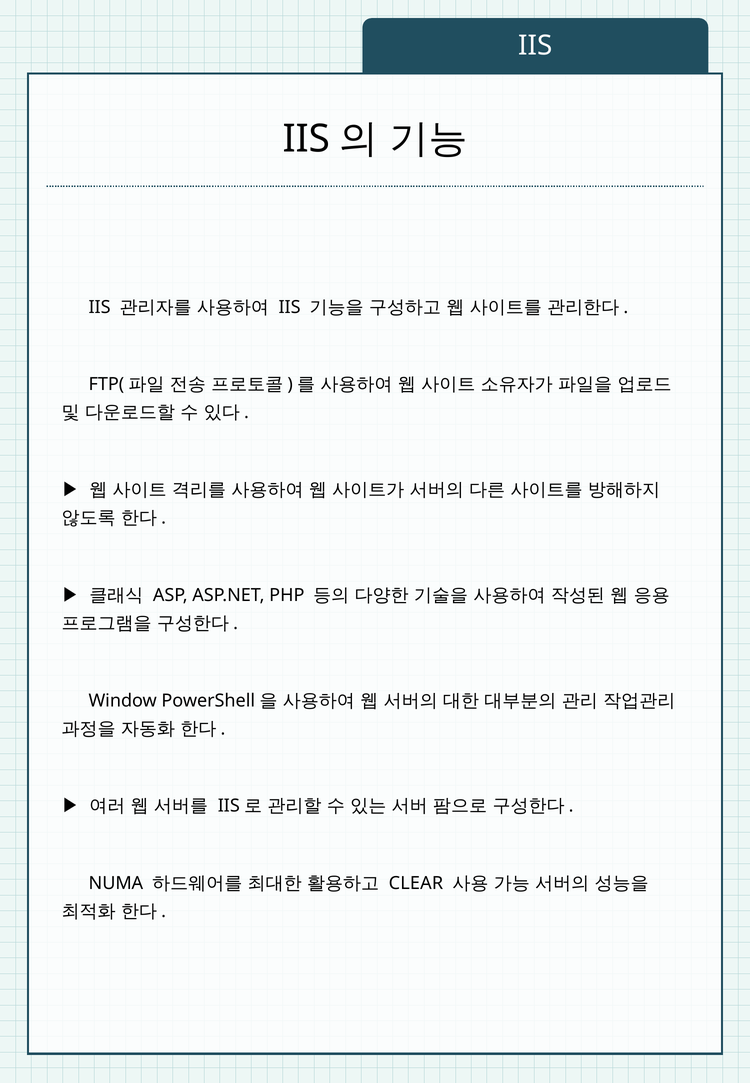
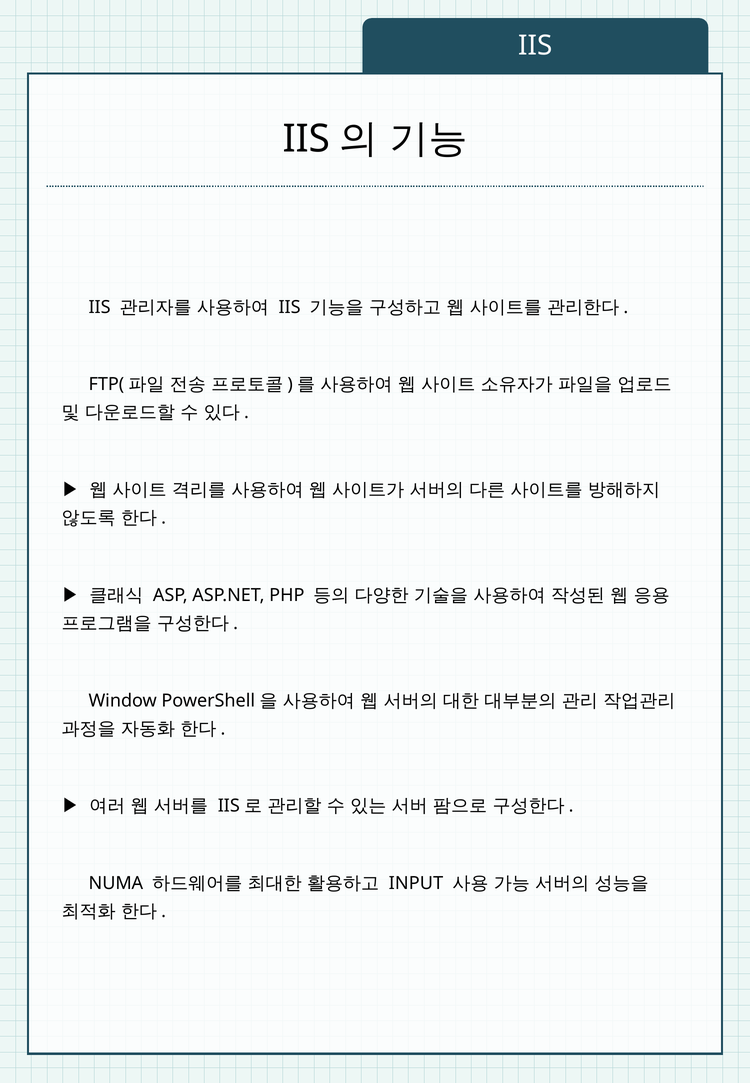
CLEAR: CLEAR -> INPUT
